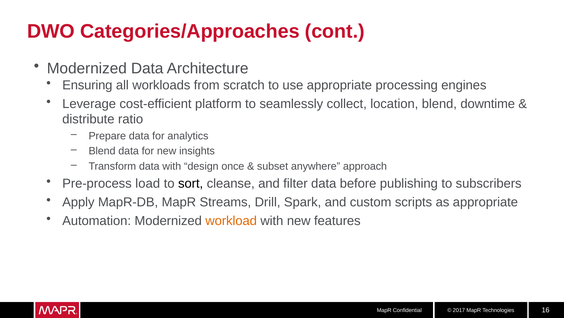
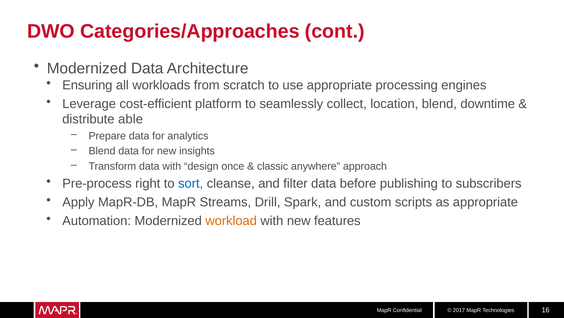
ratio: ratio -> able
subset: subset -> classic
load: load -> right
sort colour: black -> blue
